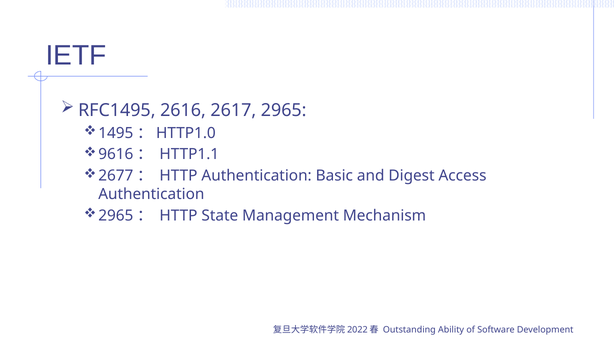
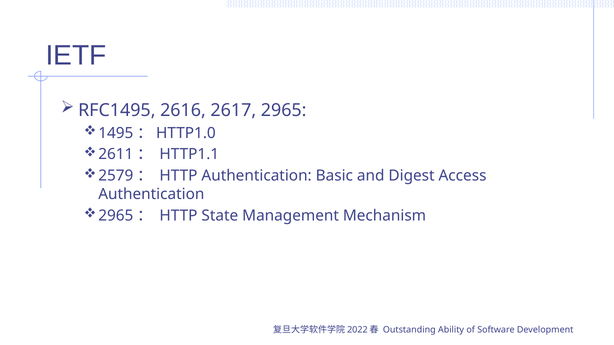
9616: 9616 -> 2611
2677: 2677 -> 2579
